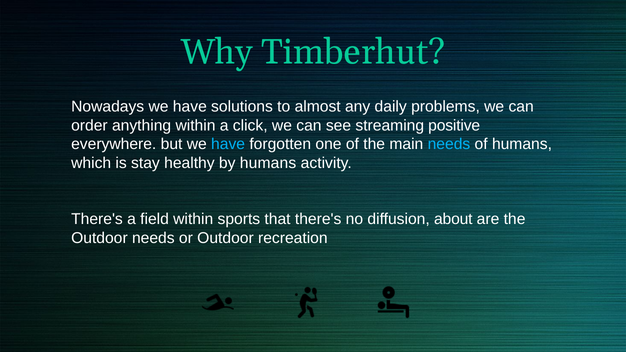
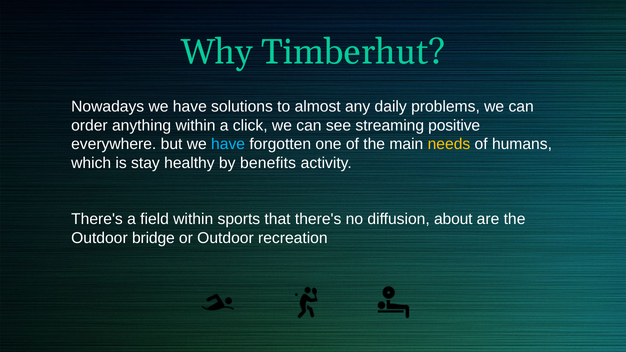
needs at (449, 144) colour: light blue -> yellow
by humans: humans -> benefits
Outdoor needs: needs -> bridge
